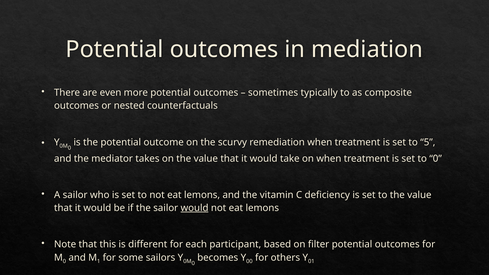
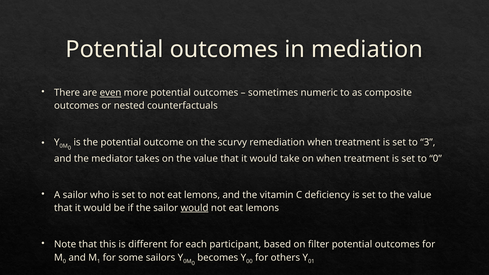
even underline: none -> present
typically: typically -> numeric
5: 5 -> 3
